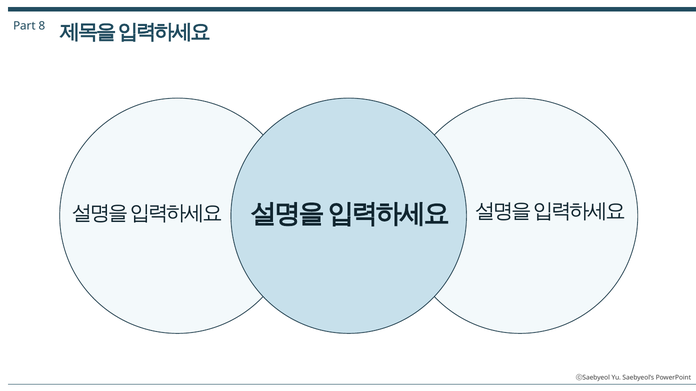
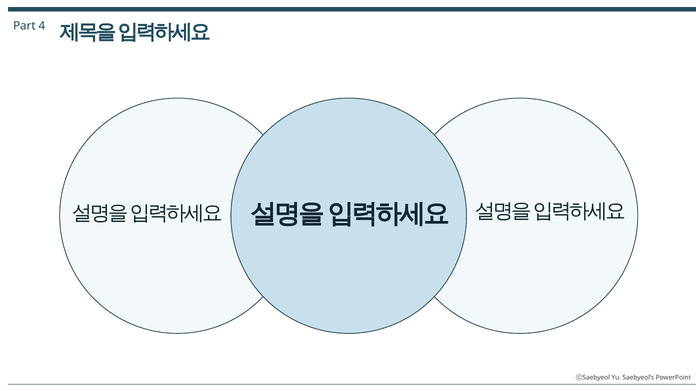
8: 8 -> 4
